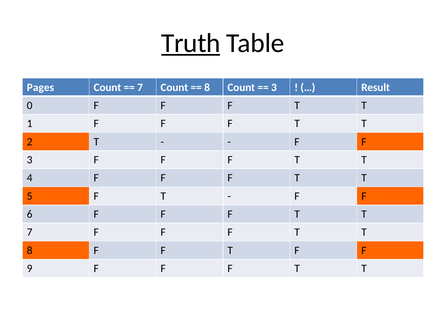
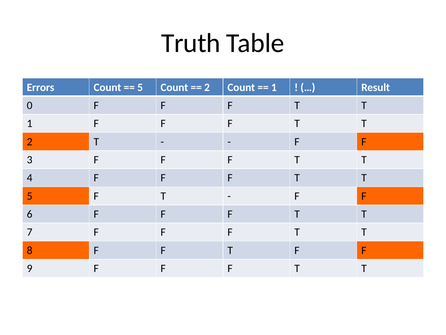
Truth underline: present -> none
Pages: Pages -> Errors
7 at (140, 87): 7 -> 5
8 at (207, 87): 8 -> 2
3 at (274, 87): 3 -> 1
